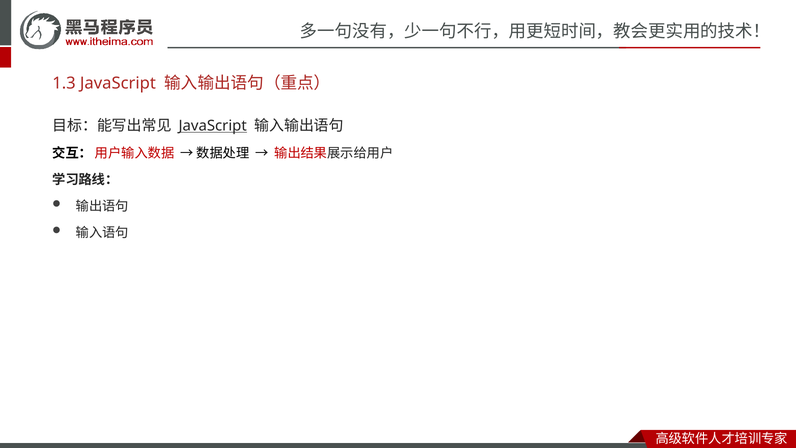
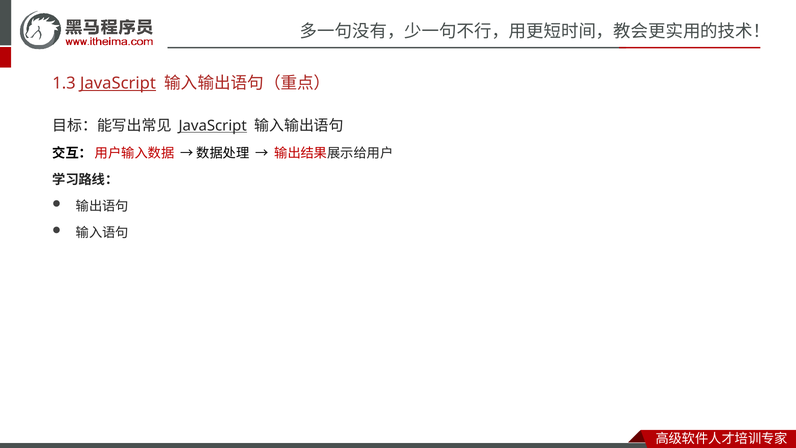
JavaScript at (118, 83) underline: none -> present
